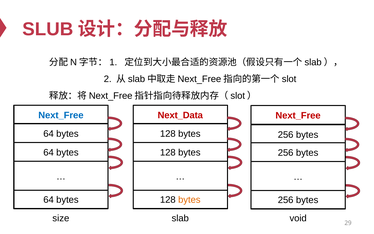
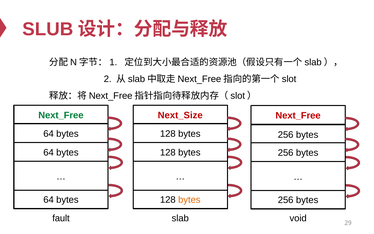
Next_Free at (61, 115) colour: blue -> green
Next_Data: Next_Data -> Next_Size
size: size -> fault
